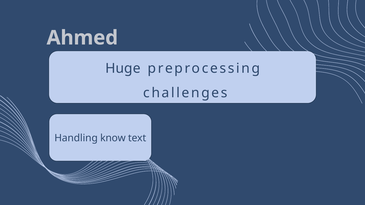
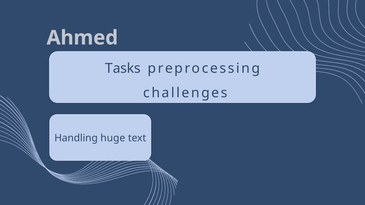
Huge: Huge -> Tasks
know: know -> huge
